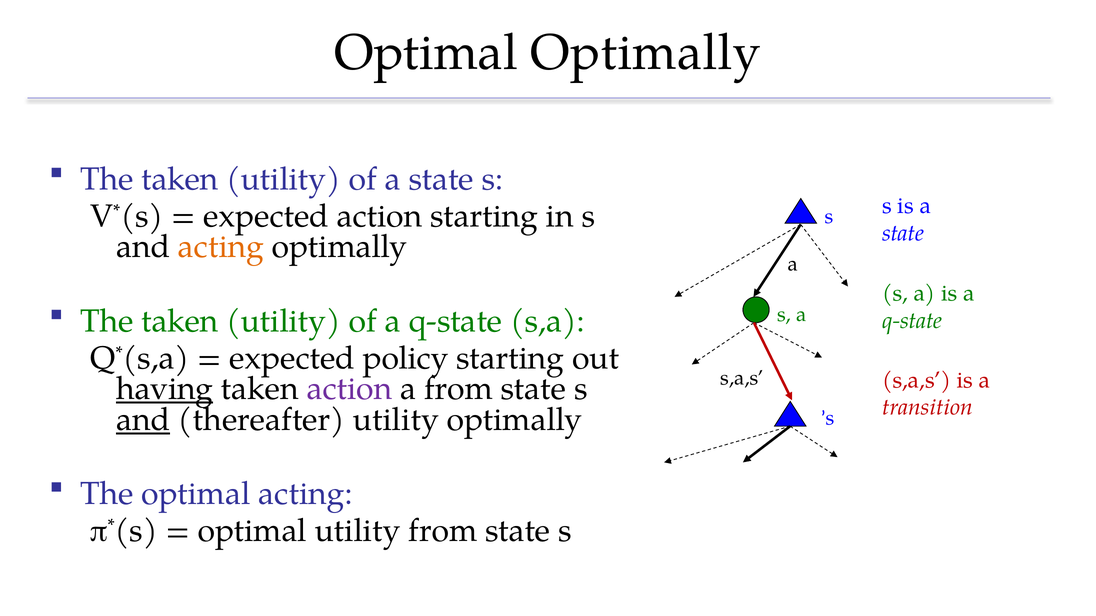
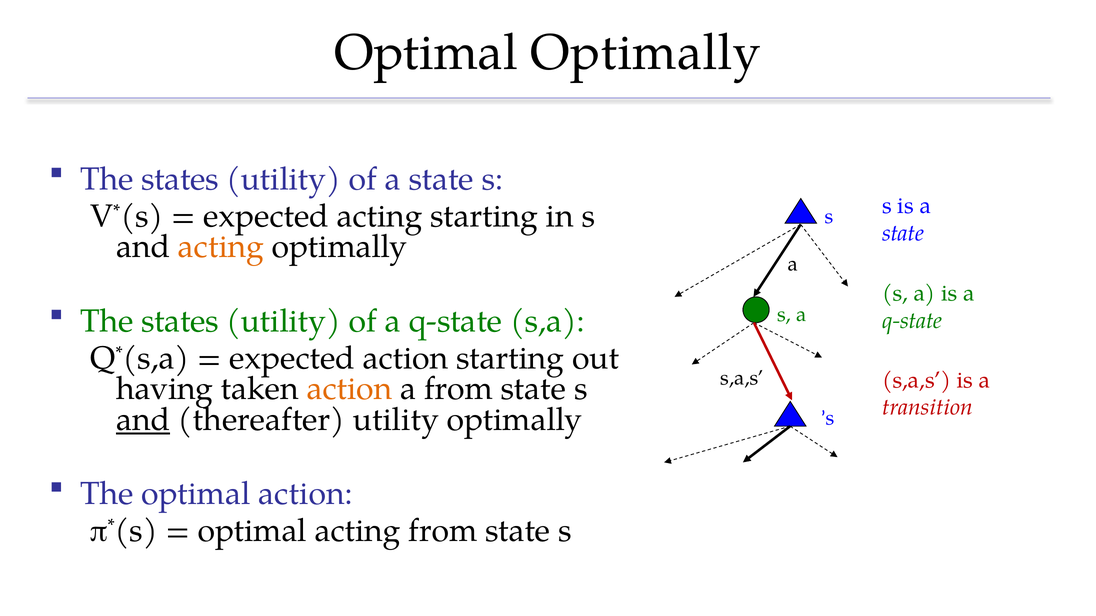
taken at (180, 179): taken -> states
expected action: action -> acting
taken at (180, 321): taken -> states
expected policy: policy -> action
having underline: present -> none
action at (349, 389) colour: purple -> orange
optimal acting: acting -> action
optimal utility: utility -> acting
